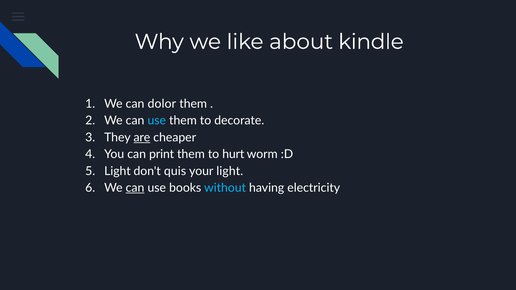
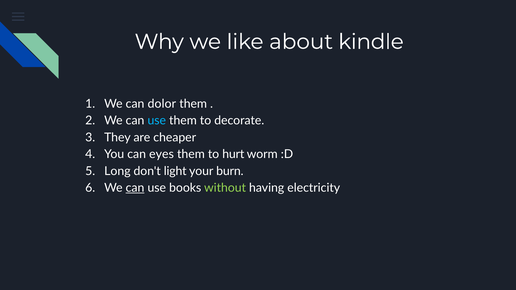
are underline: present -> none
print: print -> eyes
Light at (117, 171): Light -> Long
quis: quis -> light
your light: light -> burn
without colour: light blue -> light green
